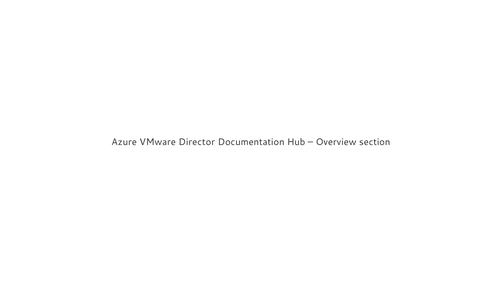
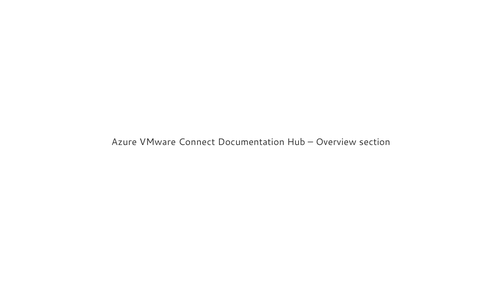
Director: Director -> Connect
